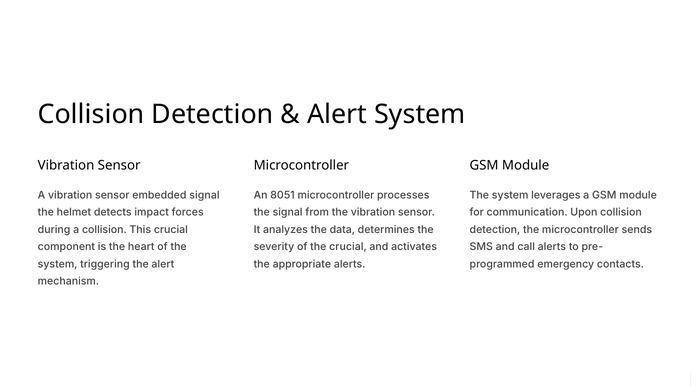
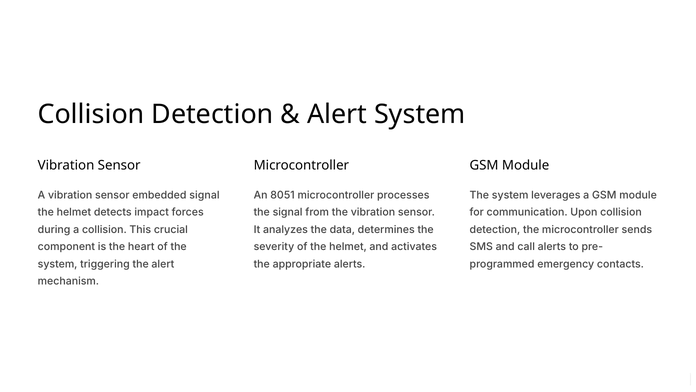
of the crucial: crucial -> helmet
